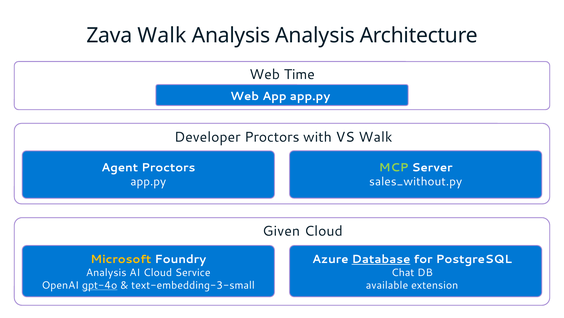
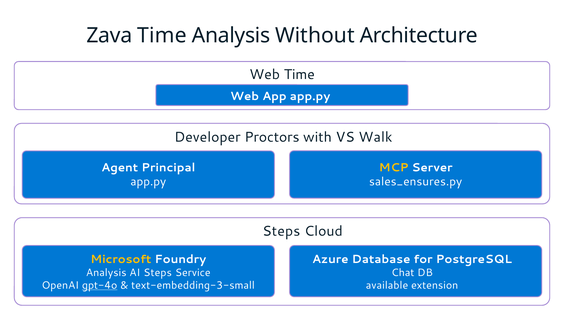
Zava Walk: Walk -> Time
Analysis Analysis: Analysis -> Without
Agent Proctors: Proctors -> Principal
MCP colour: light green -> yellow
sales_without.py: sales_without.py -> sales_ensures.py
Given at (281, 231): Given -> Steps
Database underline: present -> none
AI Cloud: Cloud -> Steps
